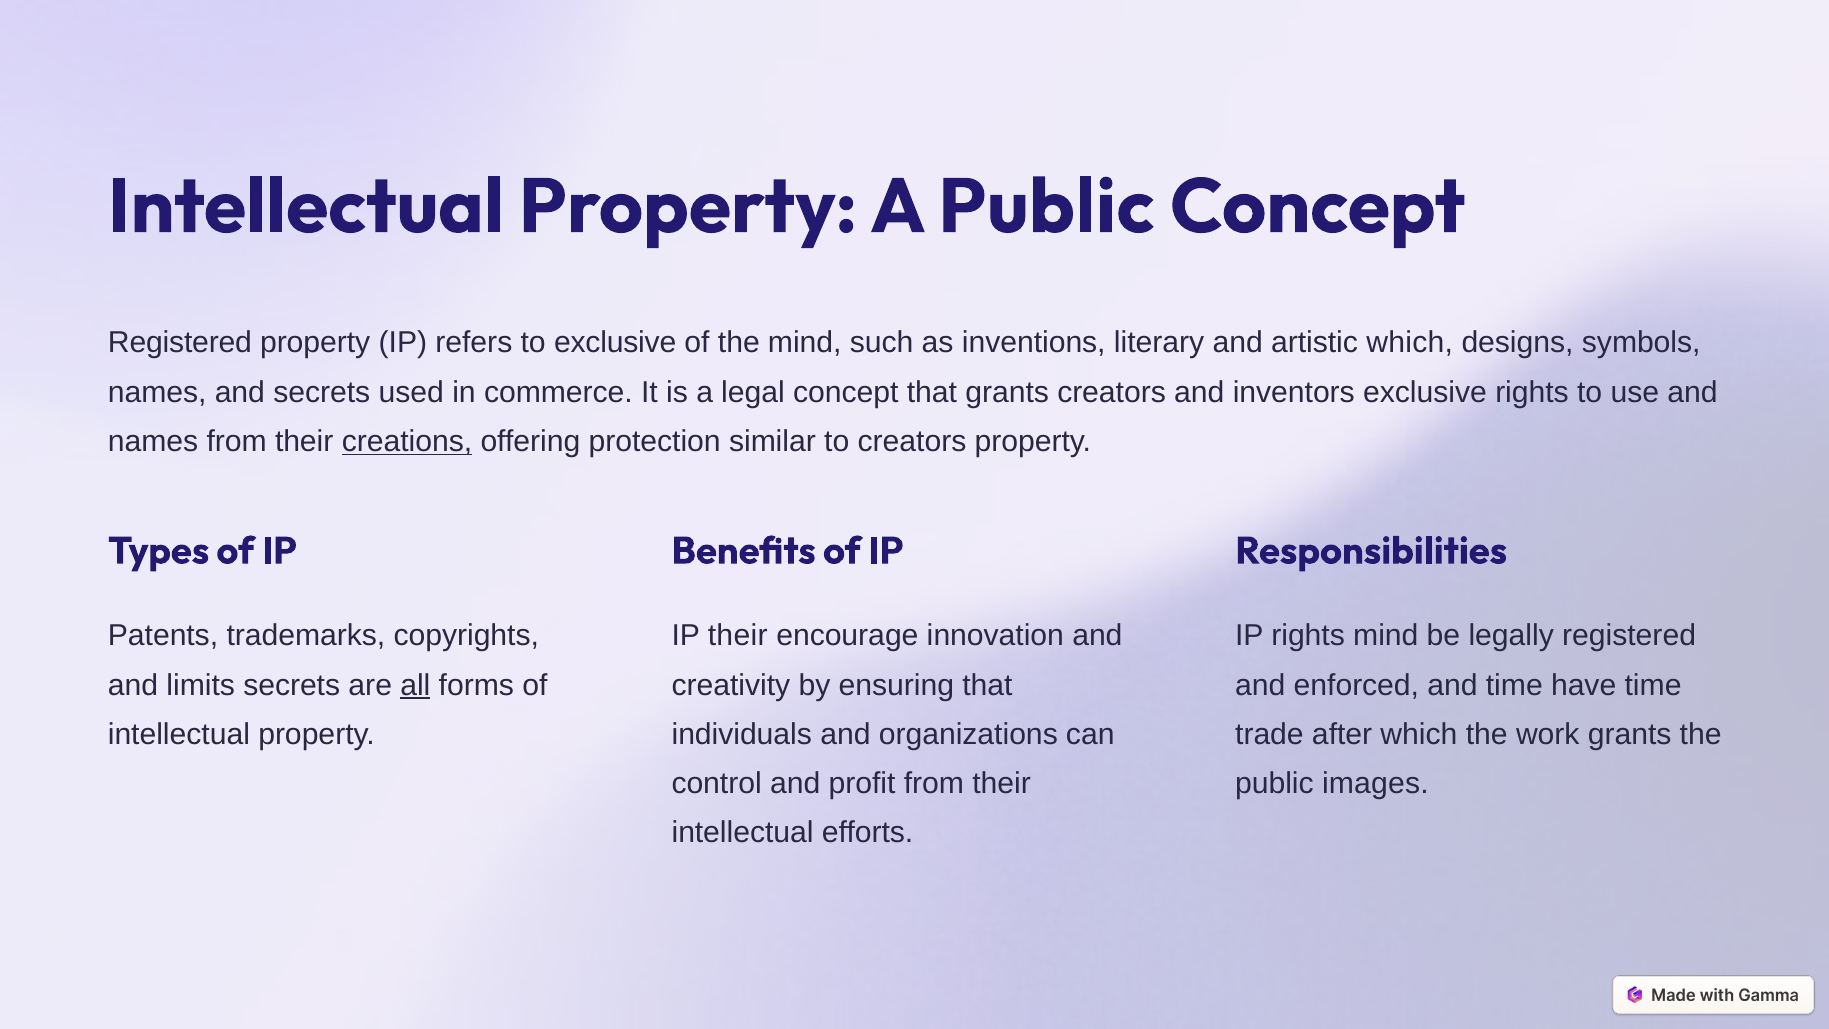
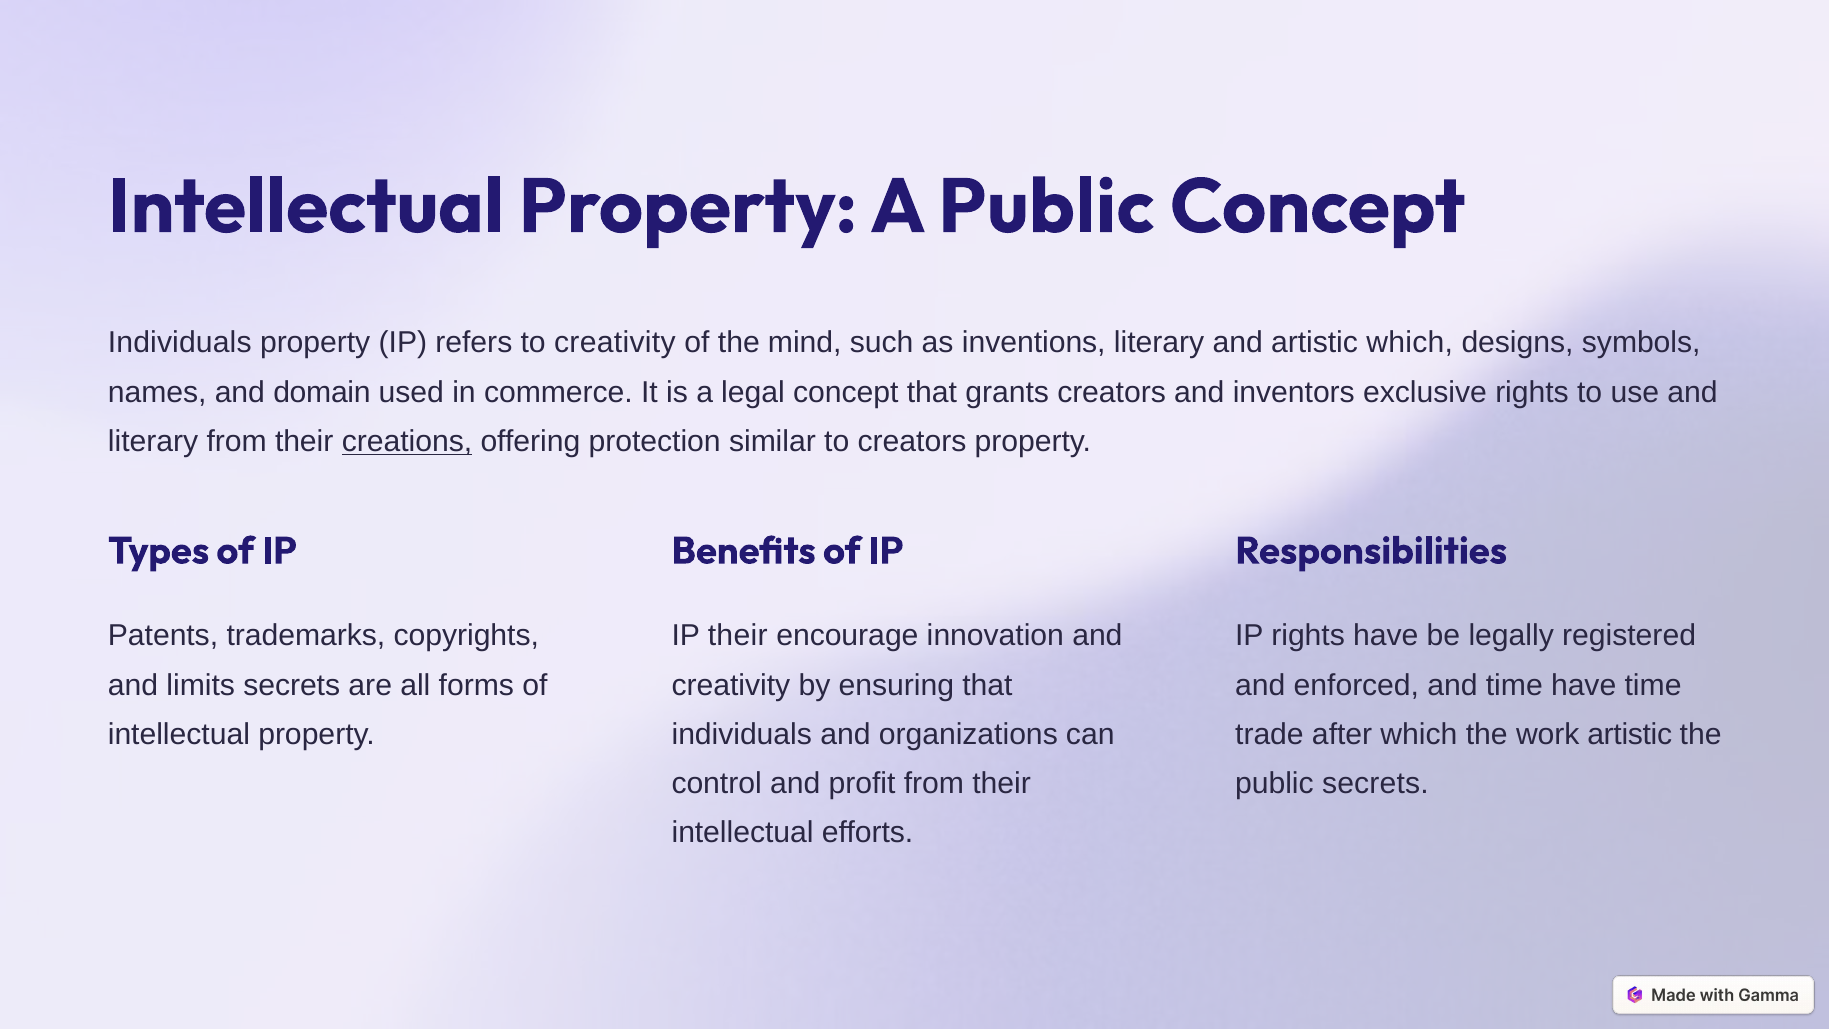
Registered at (180, 343): Registered -> Individuals
to exclusive: exclusive -> creativity
and secrets: secrets -> domain
names at (153, 441): names -> literary
rights mind: mind -> have
all underline: present -> none
work grants: grants -> artistic
public images: images -> secrets
